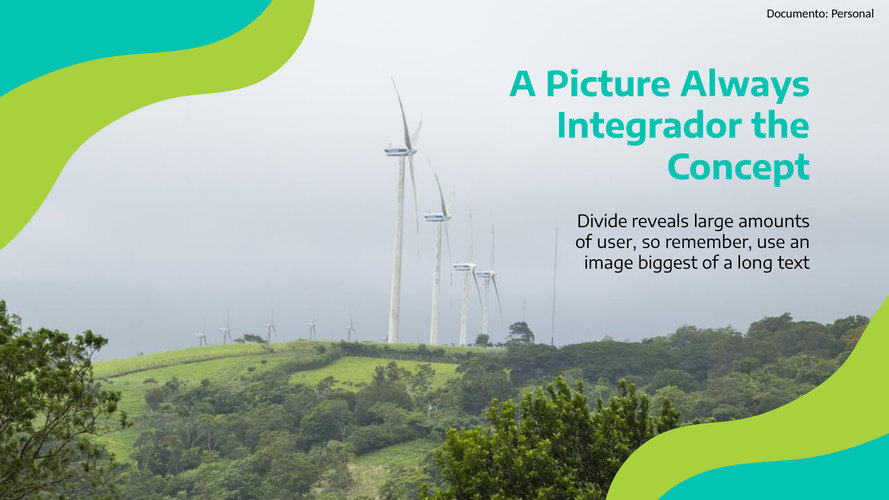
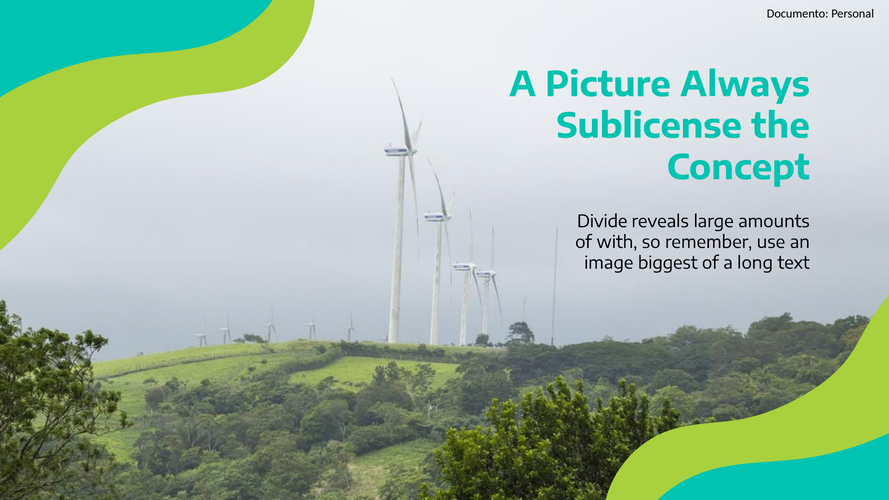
Integrador: Integrador -> Sublicense
user: user -> with
